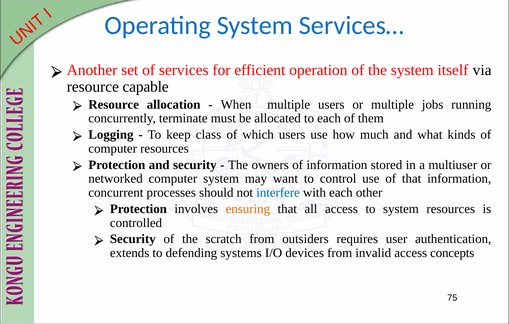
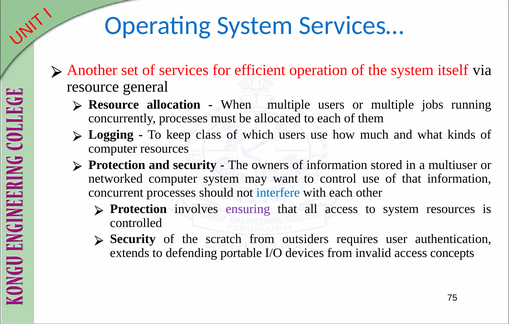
capable: capable -> general
concurrently terminate: terminate -> processes
ensuring colour: orange -> purple
systems: systems -> portable
